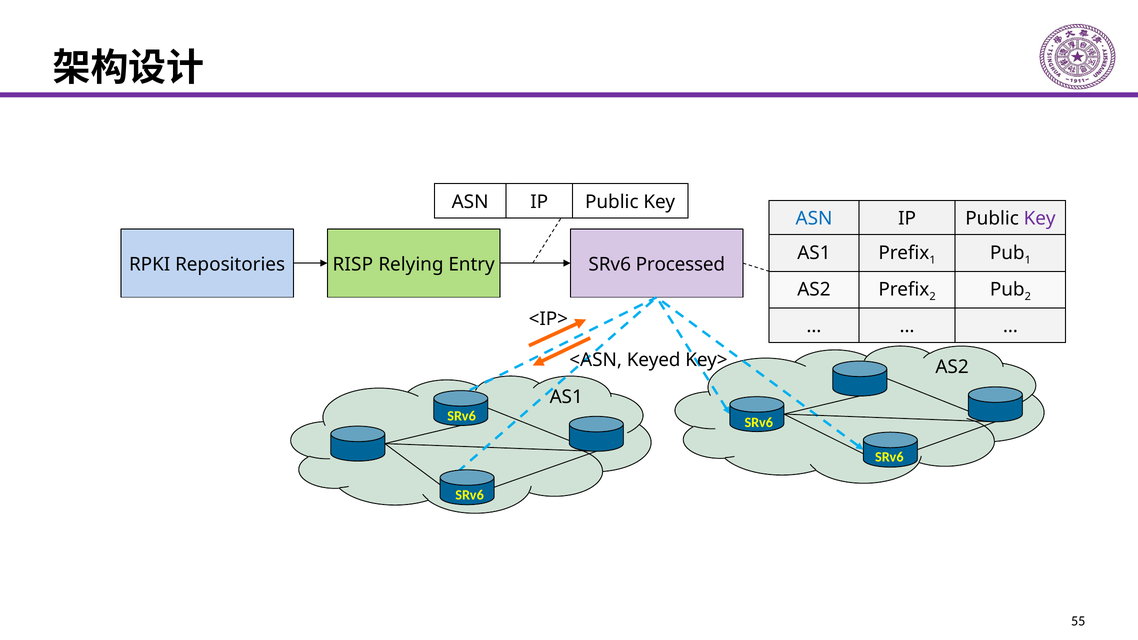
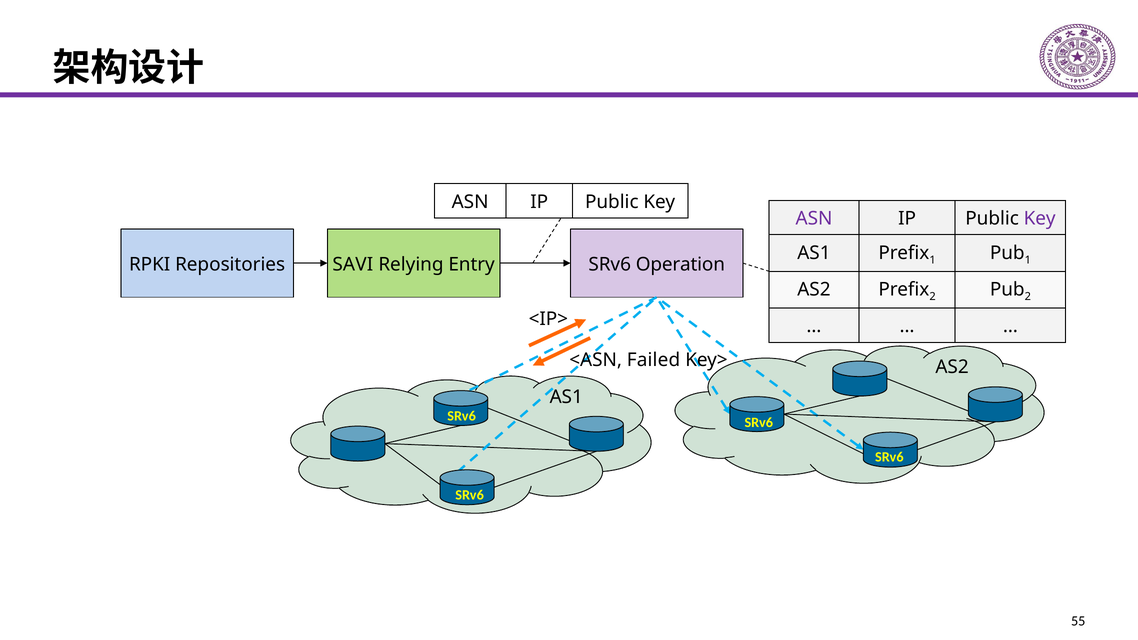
ASN at (814, 218) colour: blue -> purple
RISP: RISP -> SAVI
Processed: Processed -> Operation
Keyed: Keyed -> Failed
